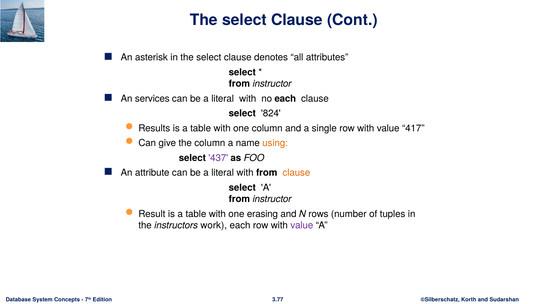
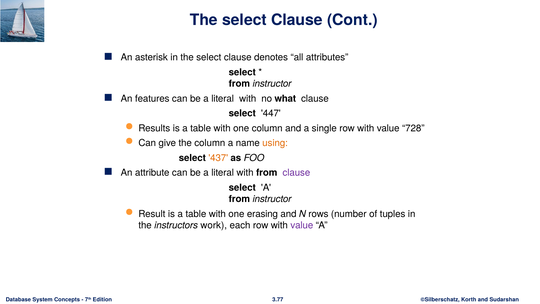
services: services -> features
no each: each -> what
824: 824 -> 447
417: 417 -> 728
437 colour: purple -> orange
clause at (296, 173) colour: orange -> purple
